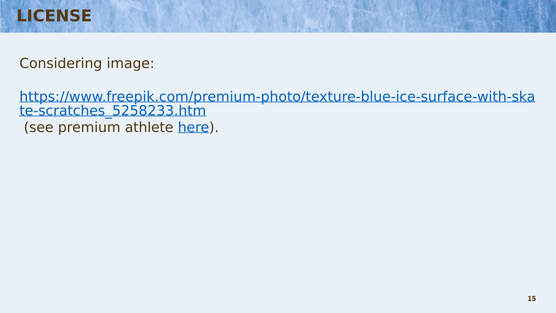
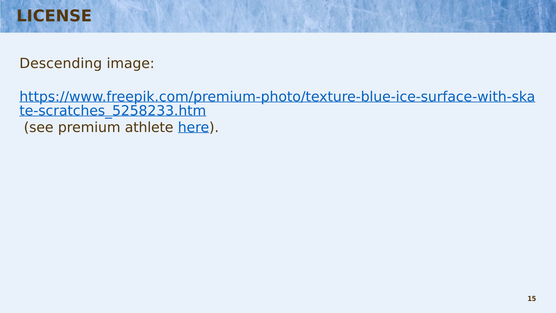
Considering: Considering -> Descending
